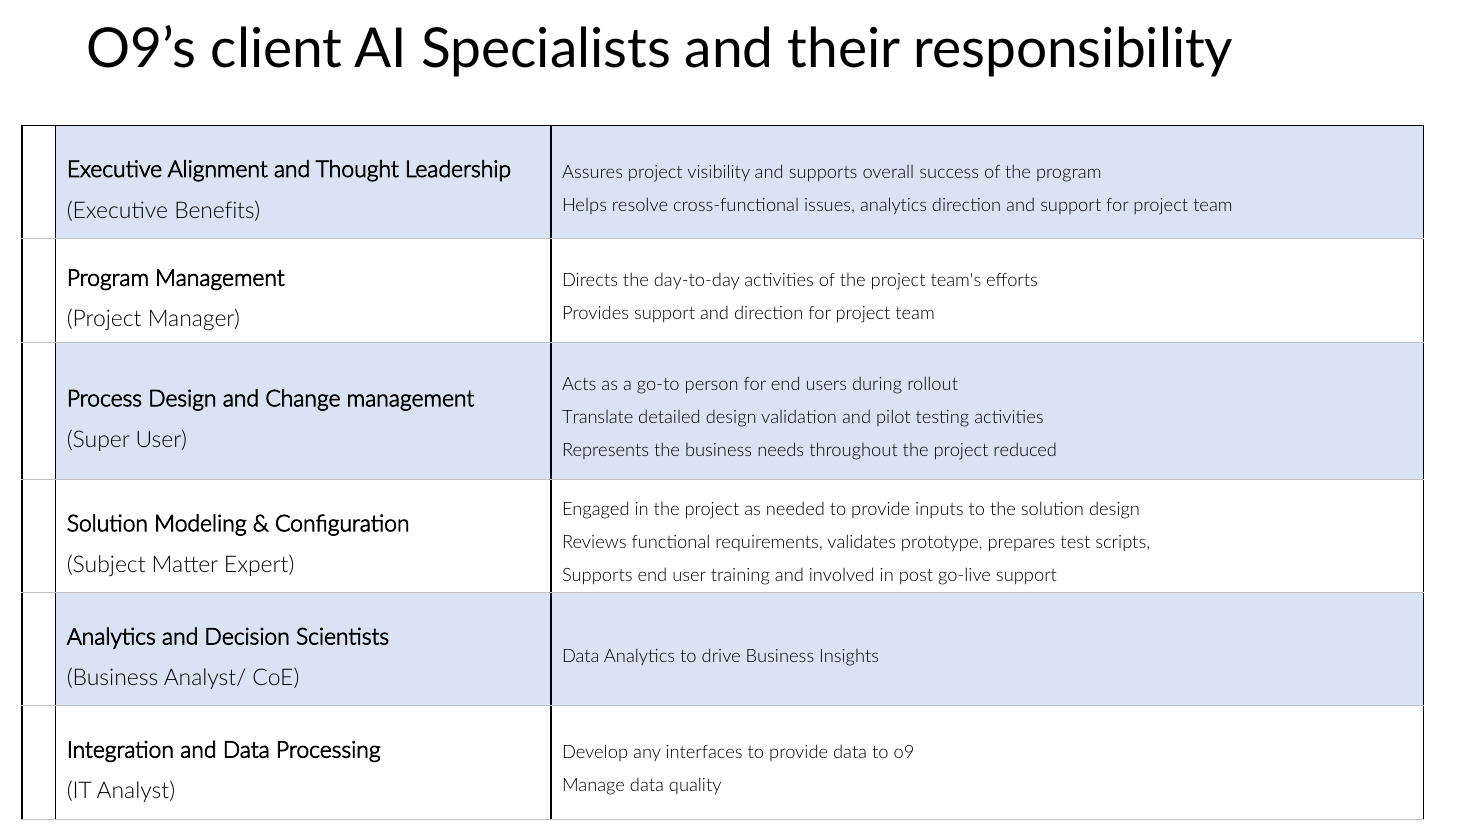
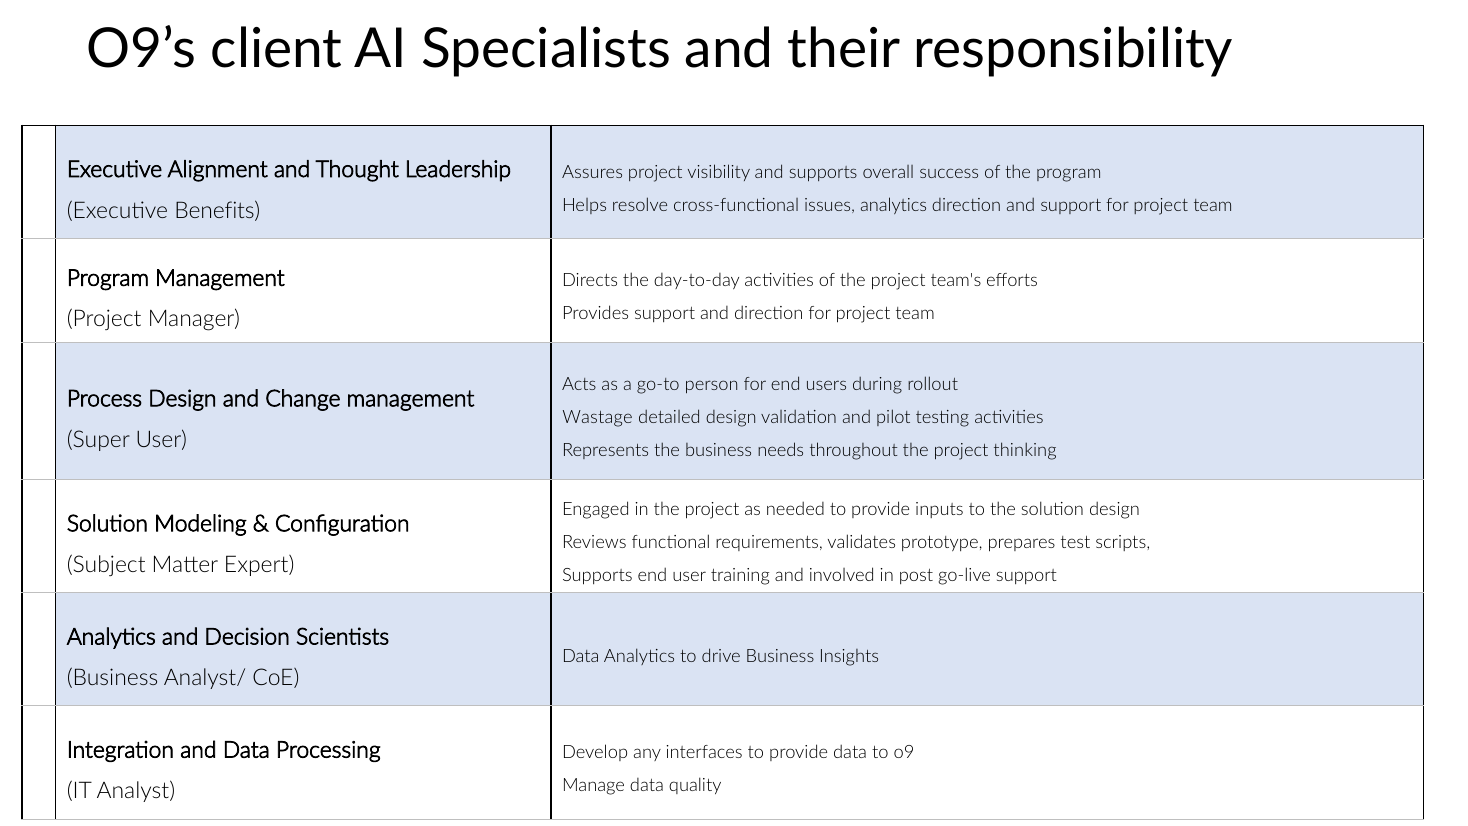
Translate: Translate -> Wastage
reduced: reduced -> thinking
